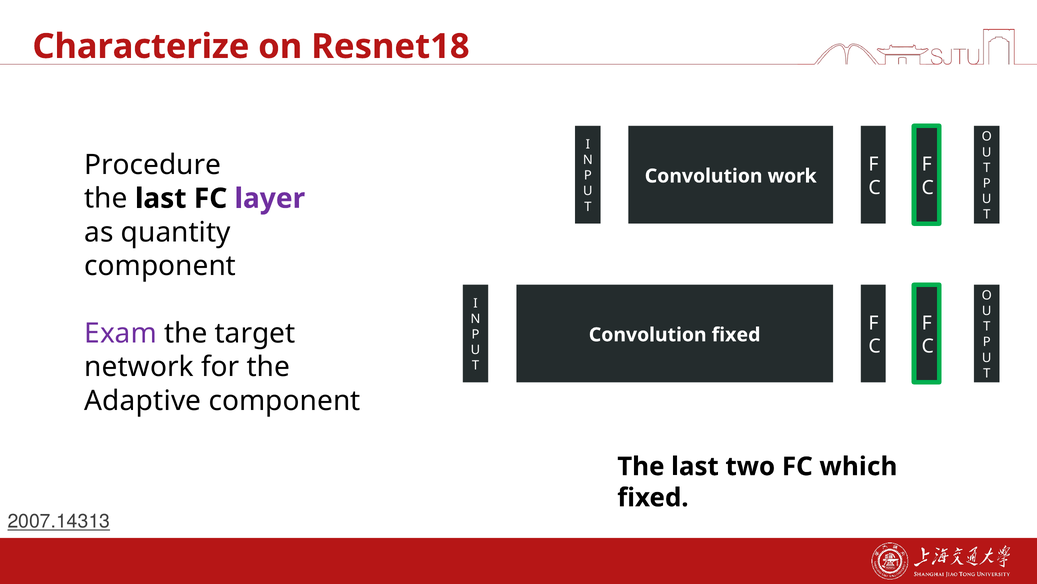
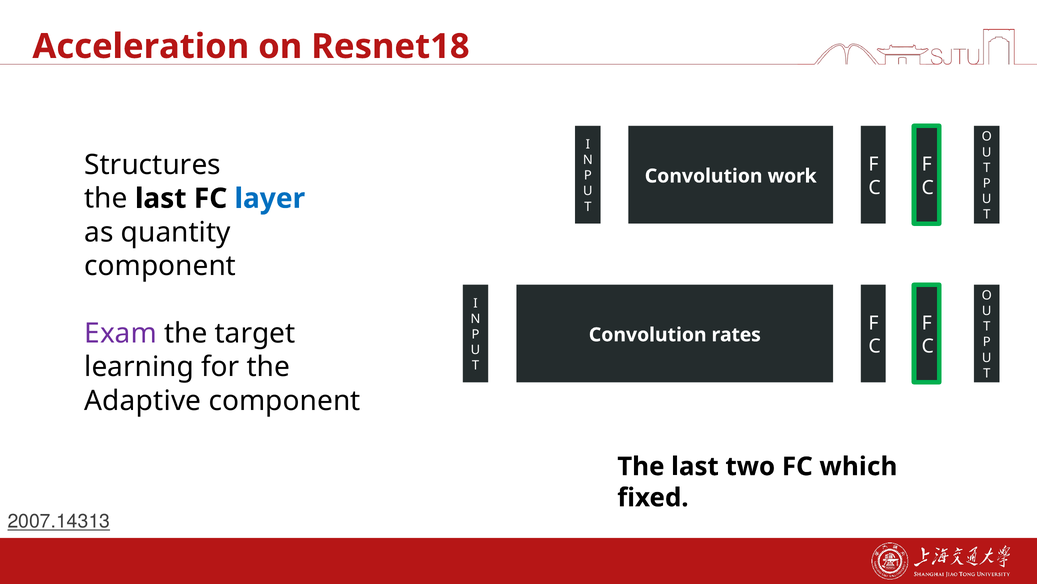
Characterize: Characterize -> Acceleration
Procedure: Procedure -> Structures
layer colour: purple -> blue
Convolution fixed: fixed -> rates
network: network -> learning
